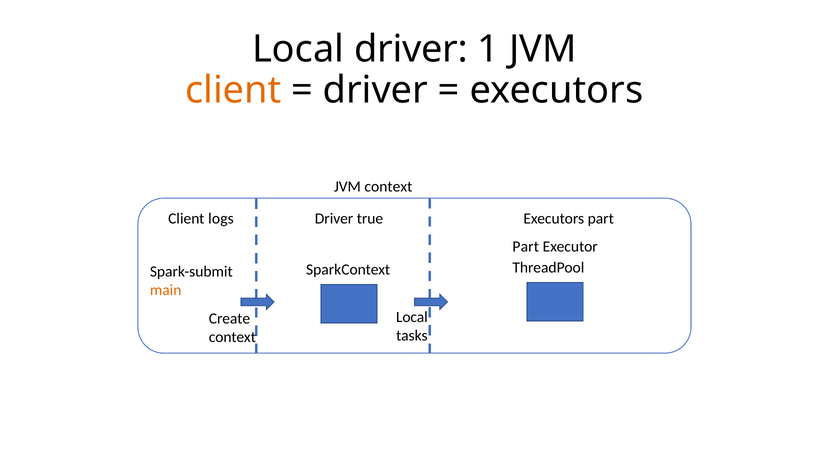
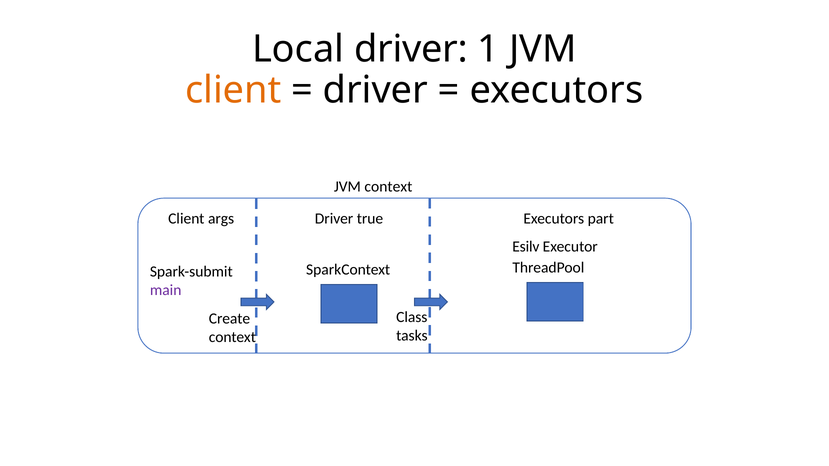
logs: logs -> args
Part at (526, 247): Part -> Esilv
main colour: orange -> purple
Local at (412, 317): Local -> Class
